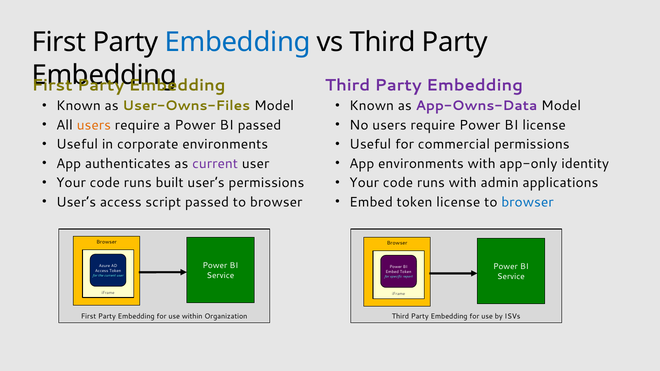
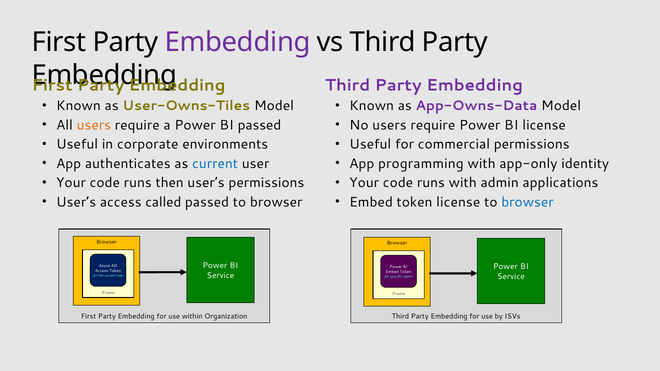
Embedding at (238, 42) colour: blue -> purple
User-Owns-Files: User-Owns-Files -> User-Owns-Tiles
current at (215, 164) colour: purple -> blue
App environments: environments -> programming
built: built -> then
script: script -> called
